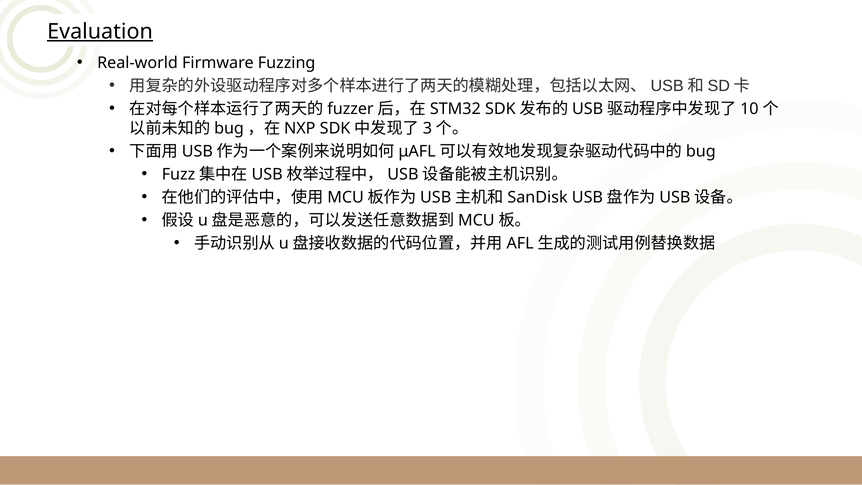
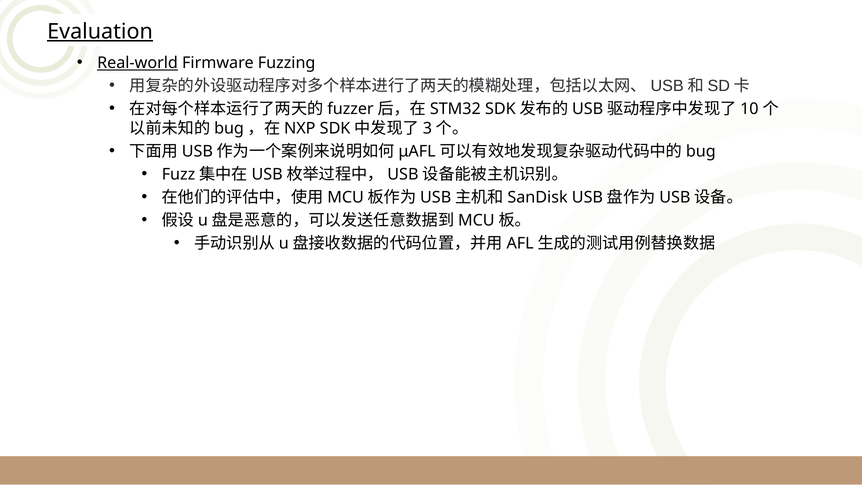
Real-world underline: none -> present
